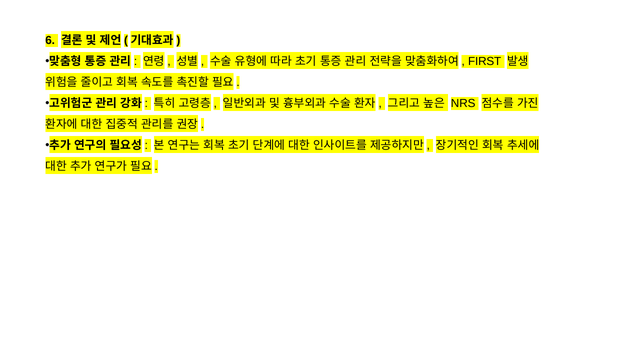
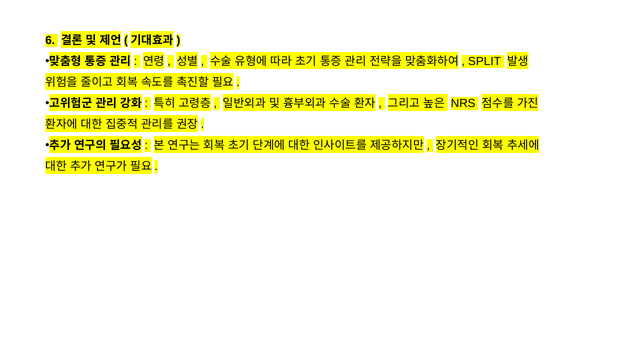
FIRST: FIRST -> SPLIT
